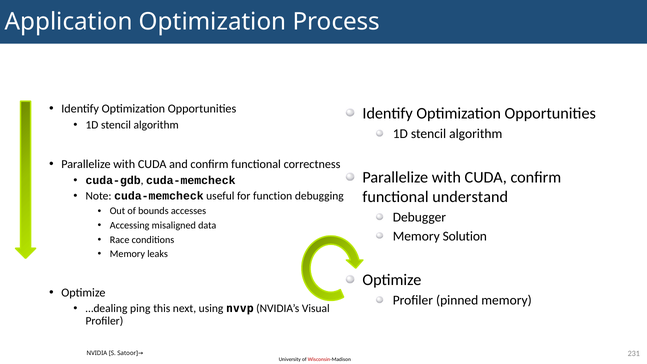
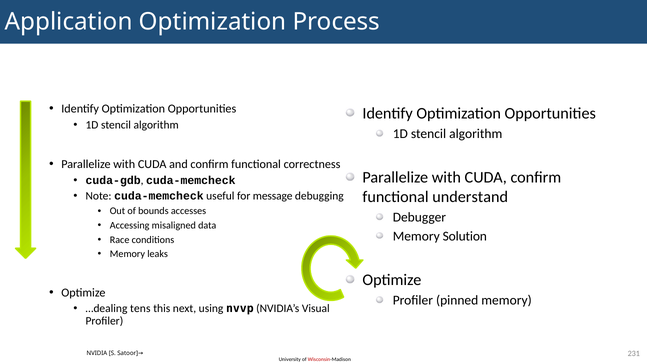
function: function -> message
ping: ping -> tens
